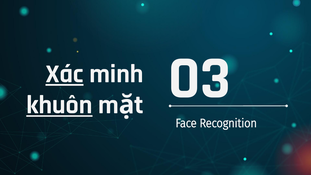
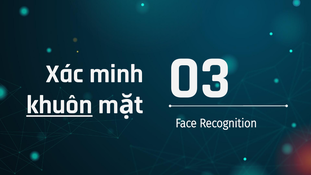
Xác underline: present -> none
